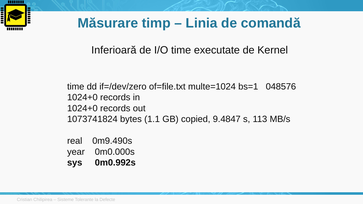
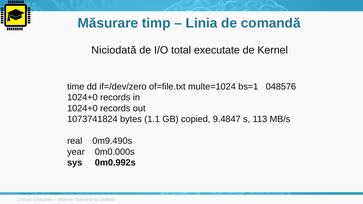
Inferioară: Inferioară -> Niciodată
I/O time: time -> total
